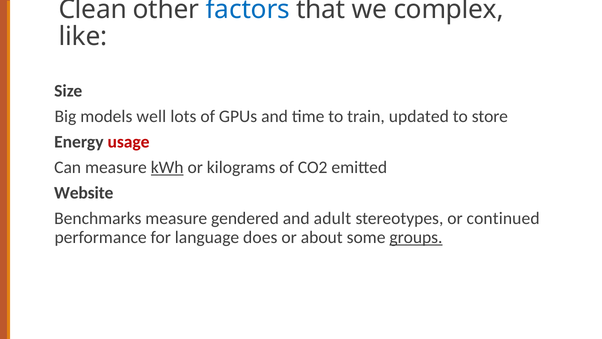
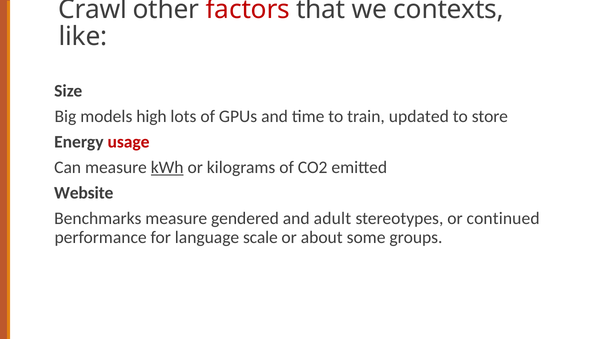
Clean: Clean -> Crawl
factors colour: blue -> red
complex: complex -> contexts
well: well -> high
does: does -> scale
groups underline: present -> none
